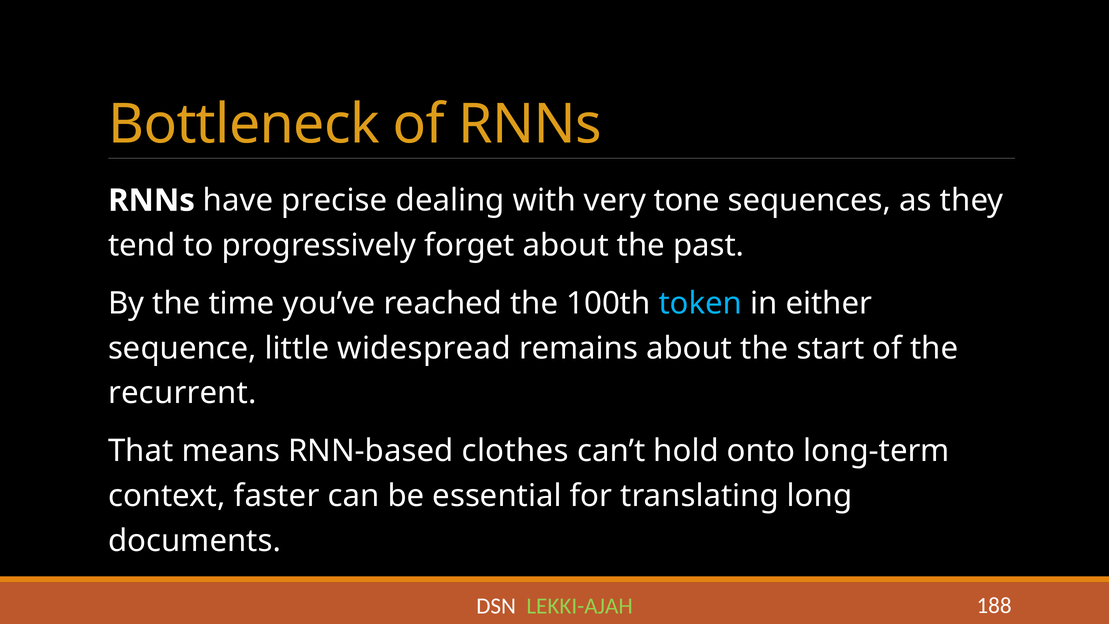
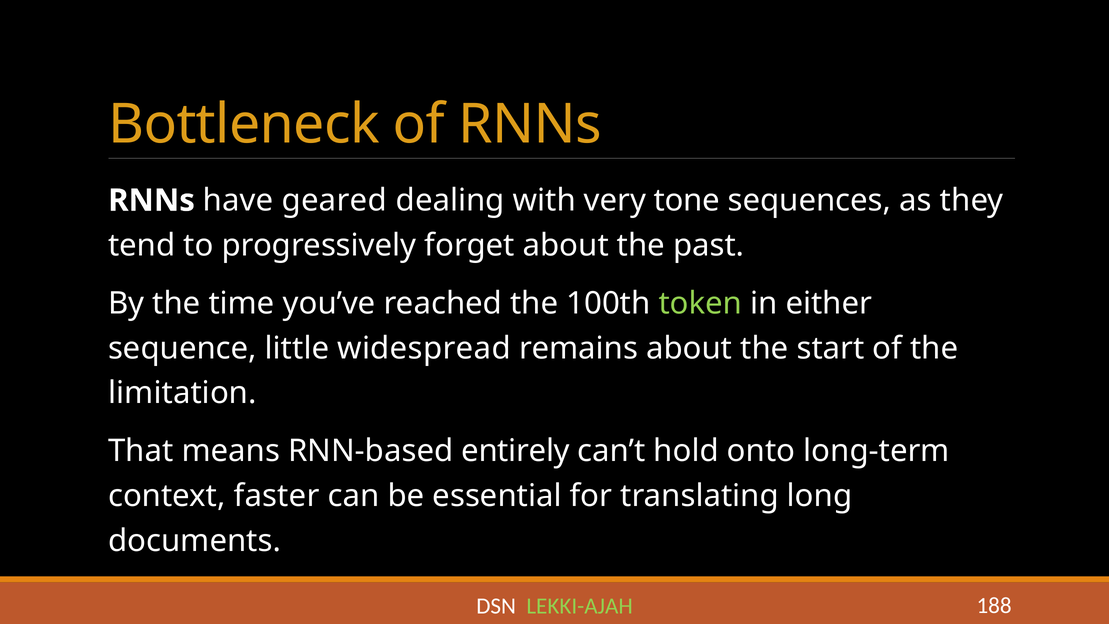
precise: precise -> geared
token colour: light blue -> light green
recurrent: recurrent -> limitation
clothes: clothes -> entirely
